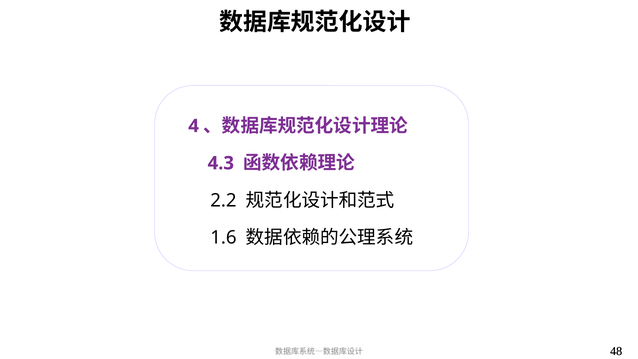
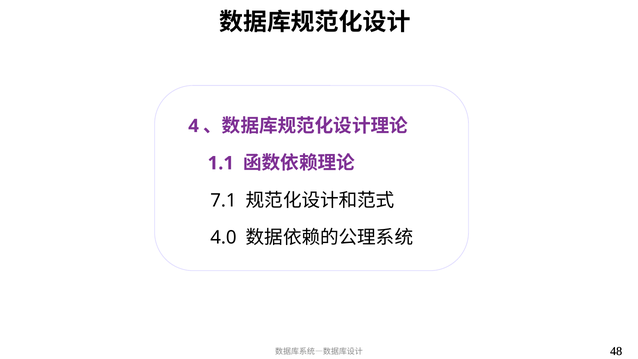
4.3: 4.3 -> 1.1
2.2: 2.2 -> 7.1
1.6: 1.6 -> 4.0
